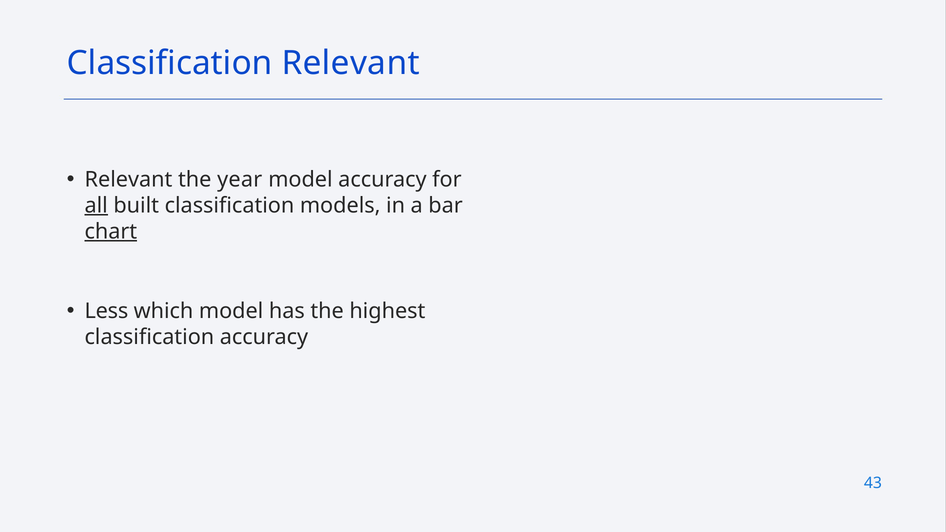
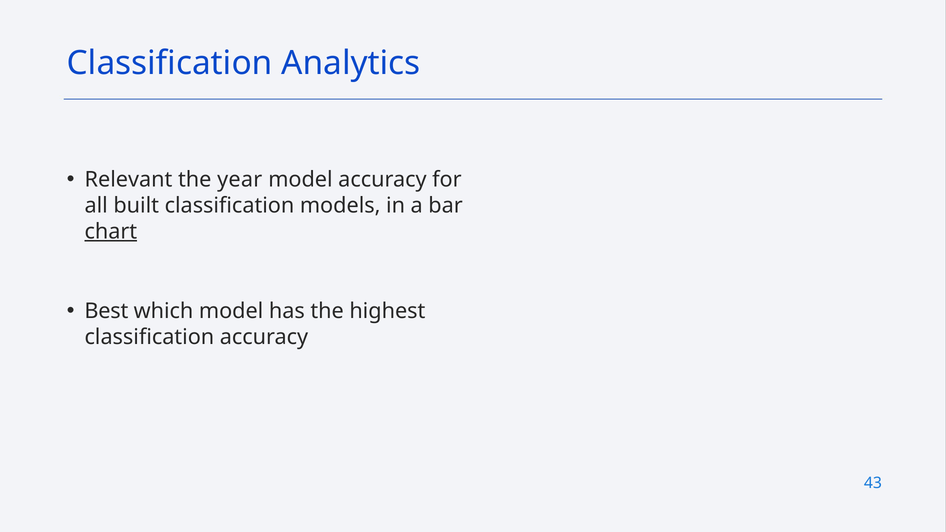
Classification Relevant: Relevant -> Analytics
all underline: present -> none
Less: Less -> Best
